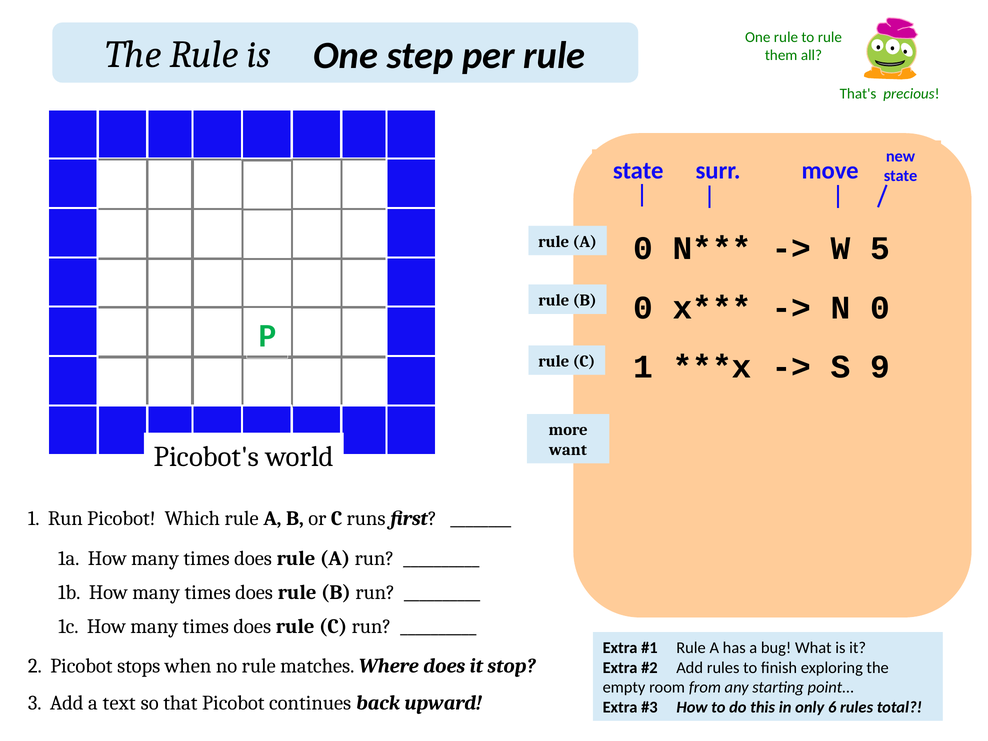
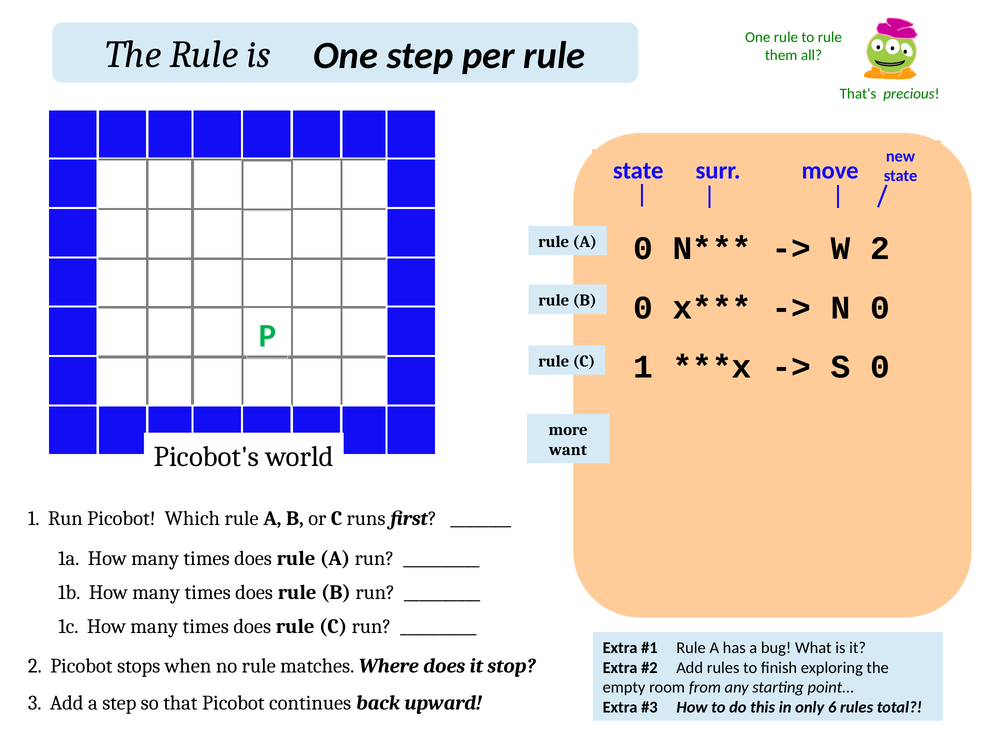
W 5: 5 -> 2
S 9: 9 -> 0
a text: text -> step
